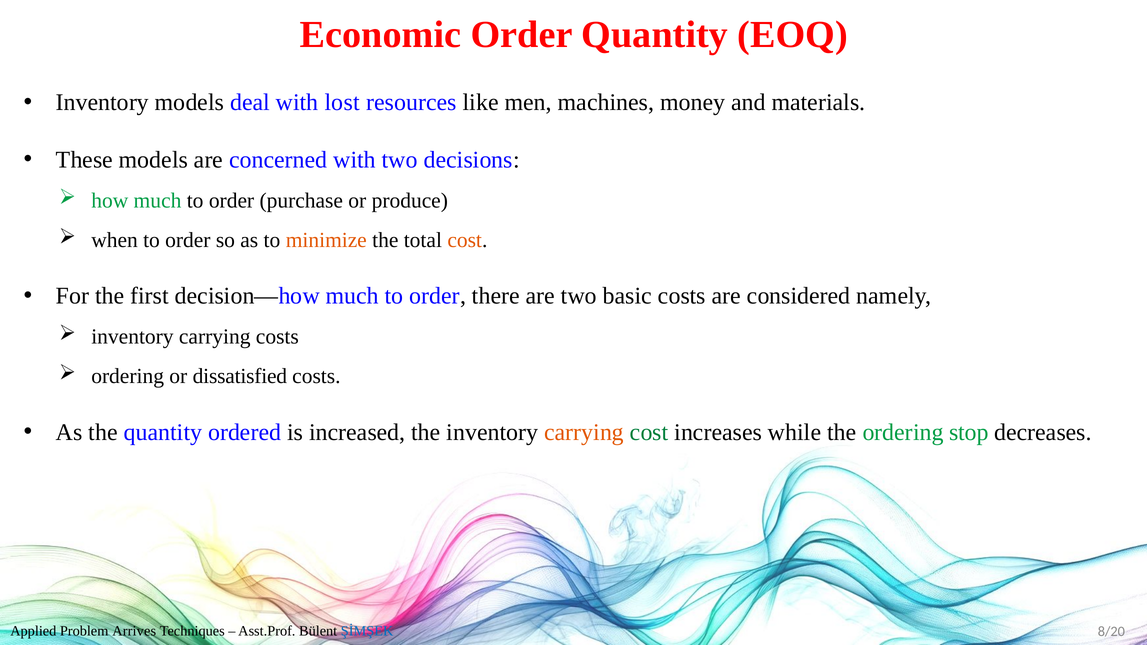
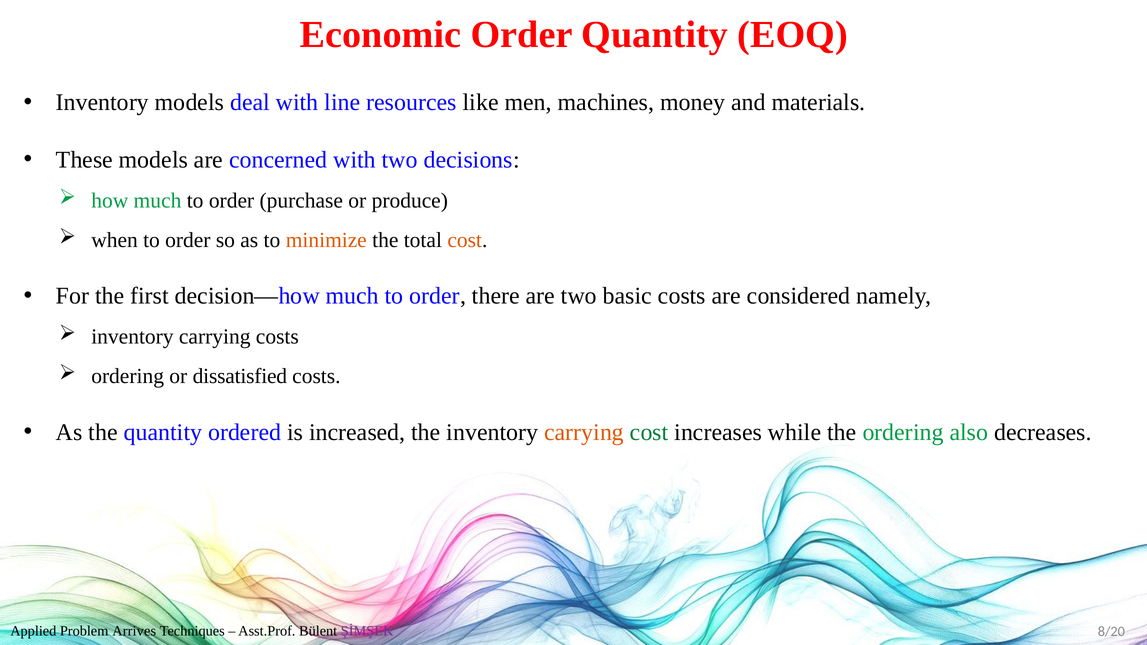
lost: lost -> line
stop: stop -> also
ŞİMŞEK colour: blue -> purple
